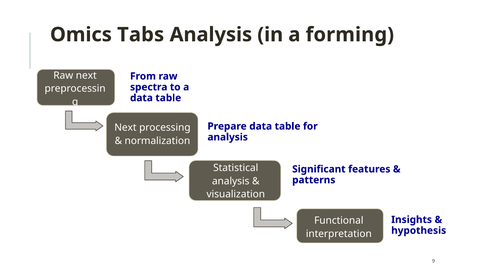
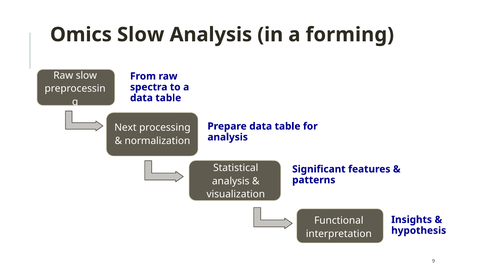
Omics Tabs: Tabs -> Slow
Raw next: next -> slow
